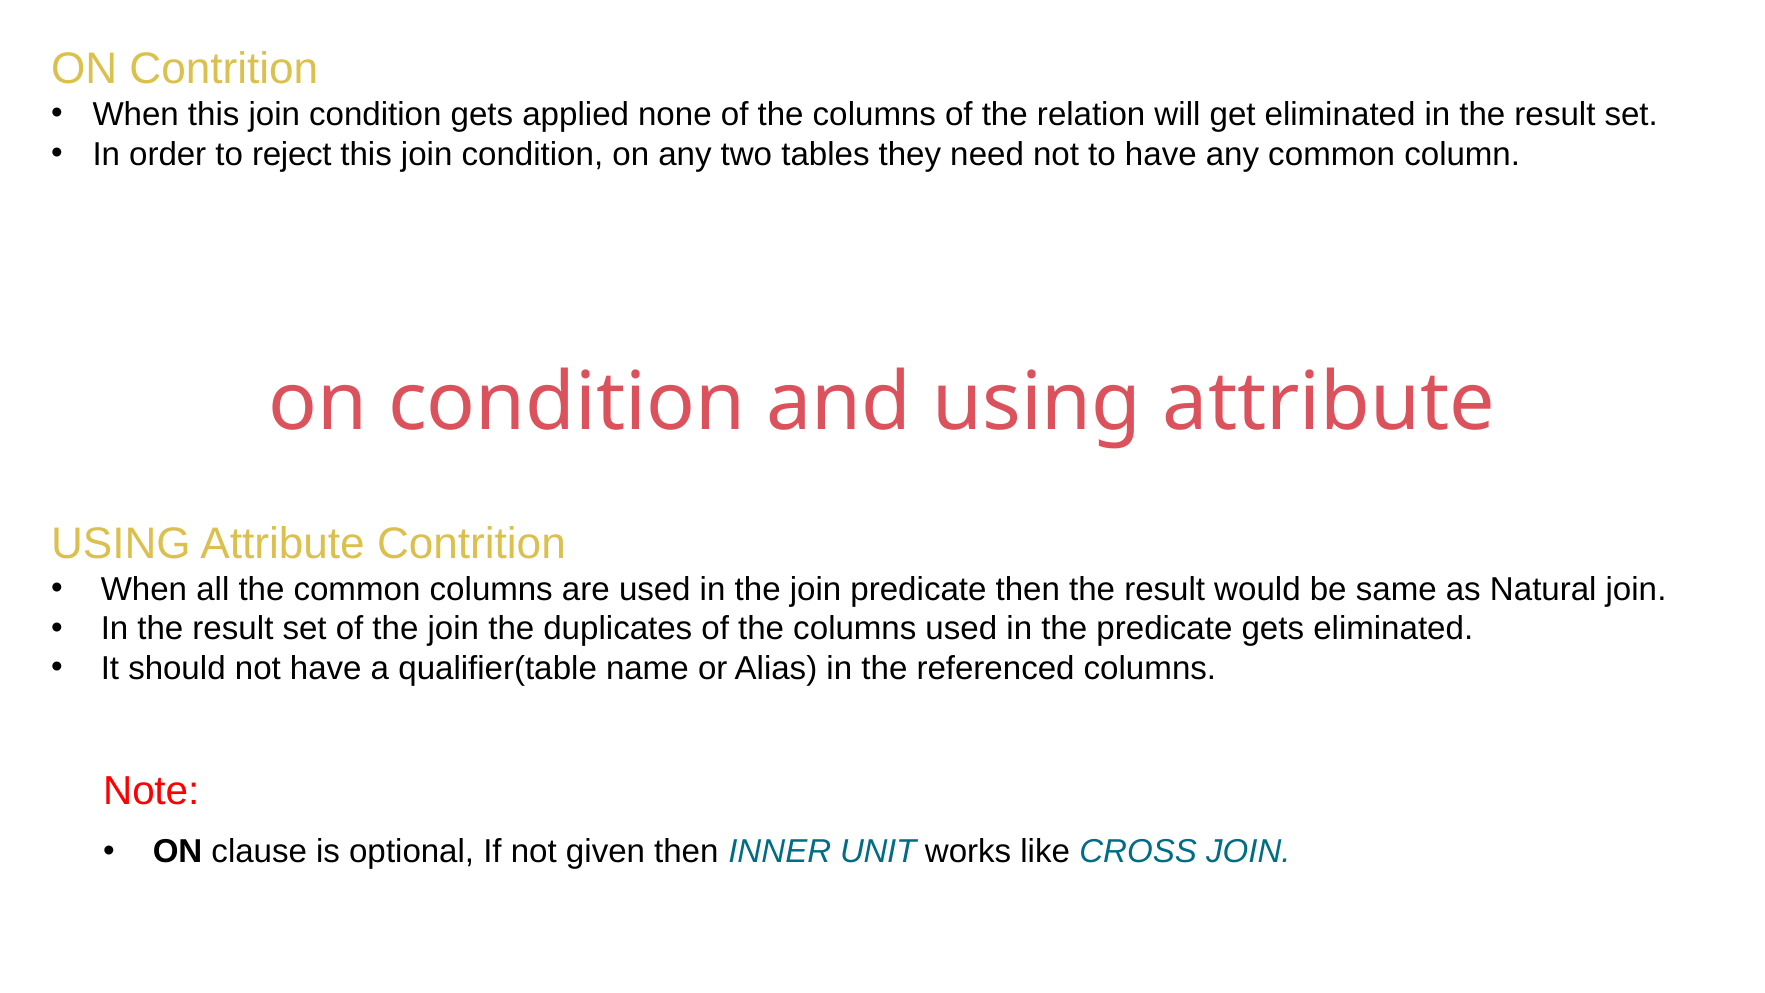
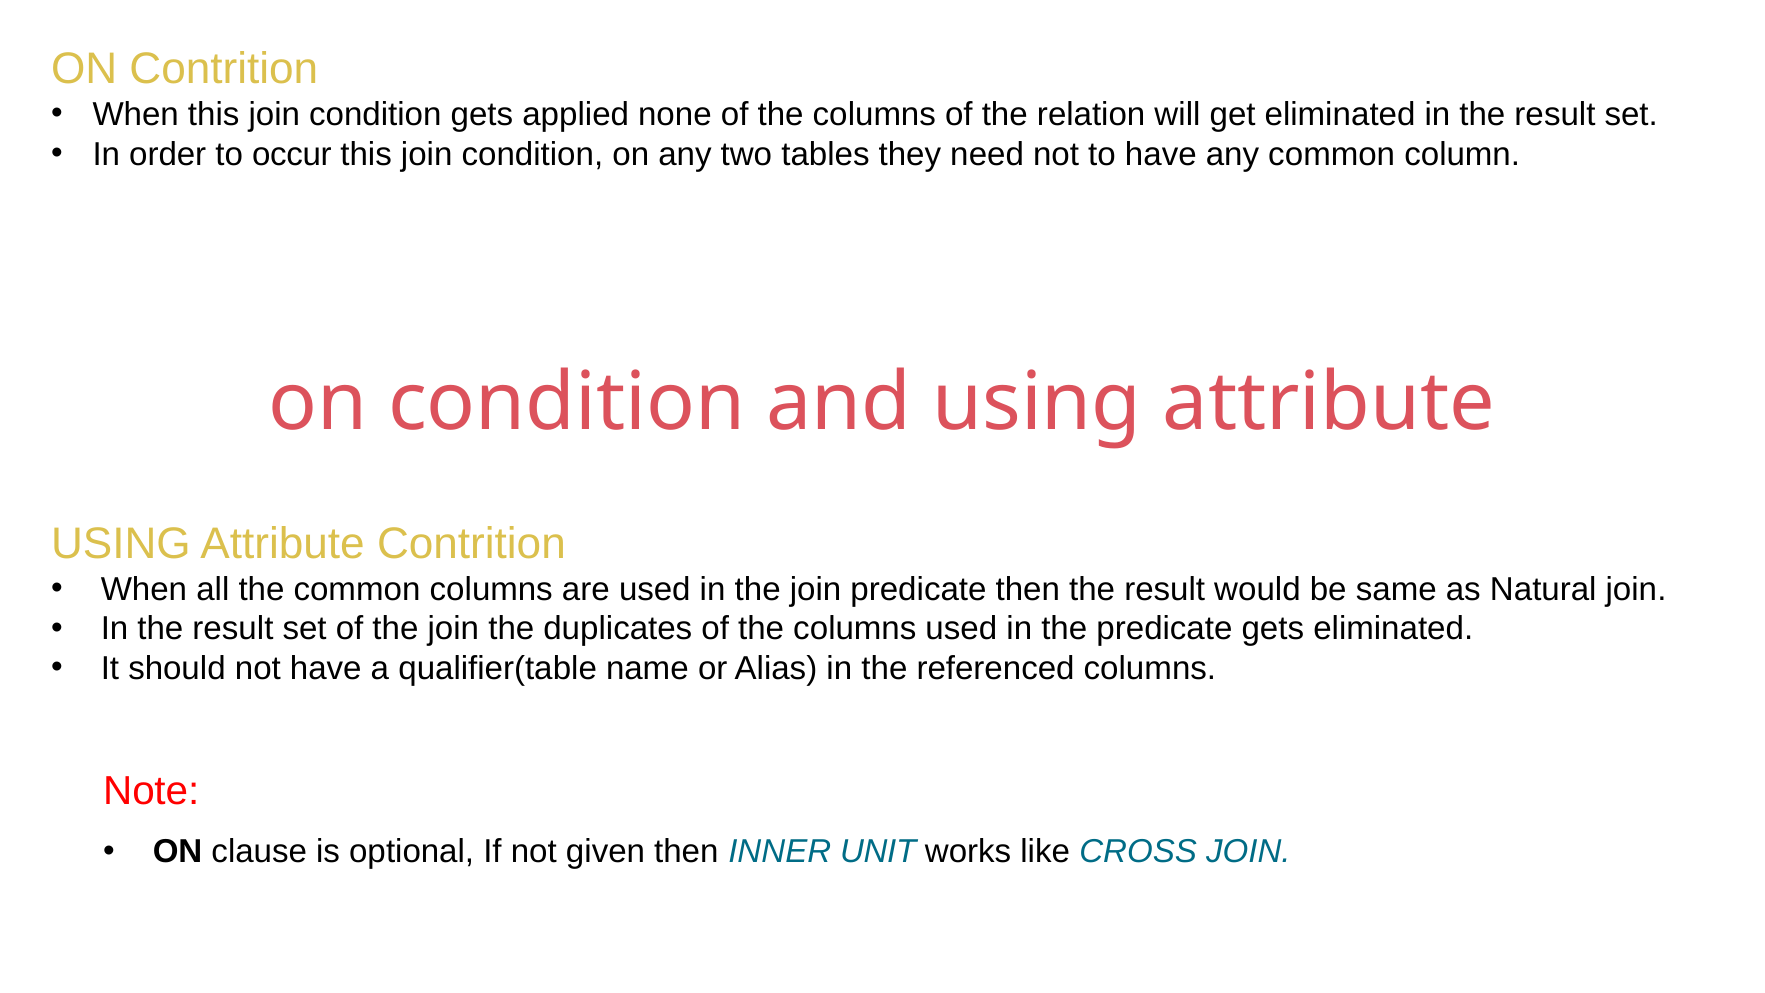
reject: reject -> occur
